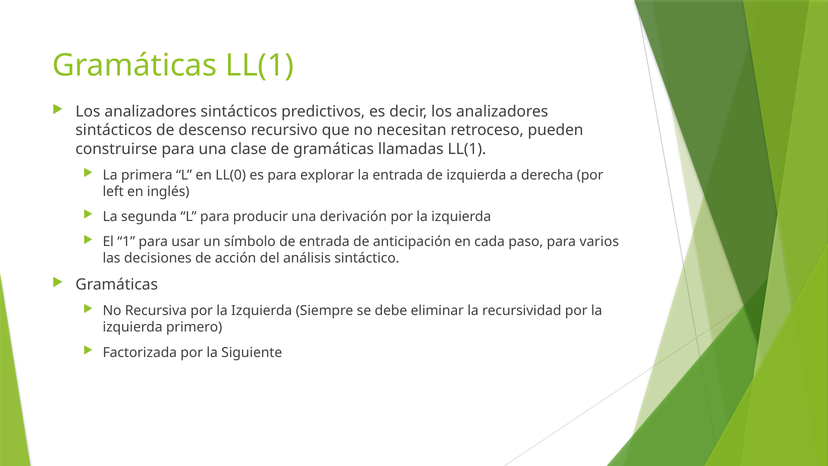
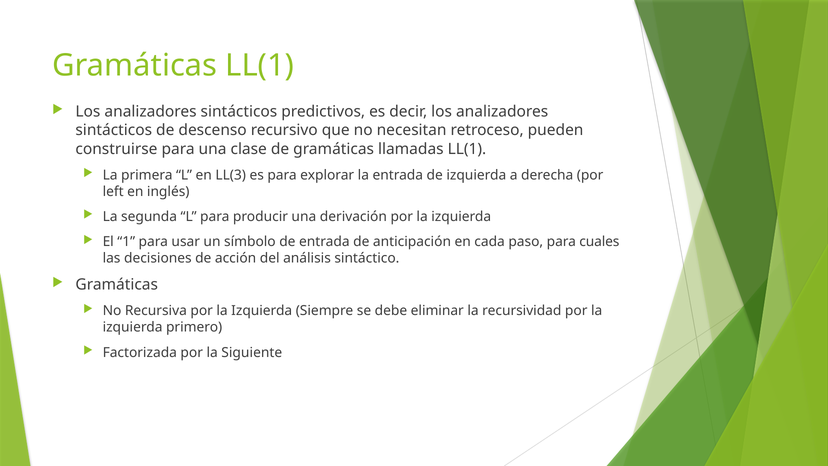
LL(0: LL(0 -> LL(3
varios: varios -> cuales
